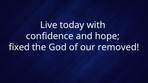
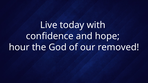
fixed: fixed -> hour
